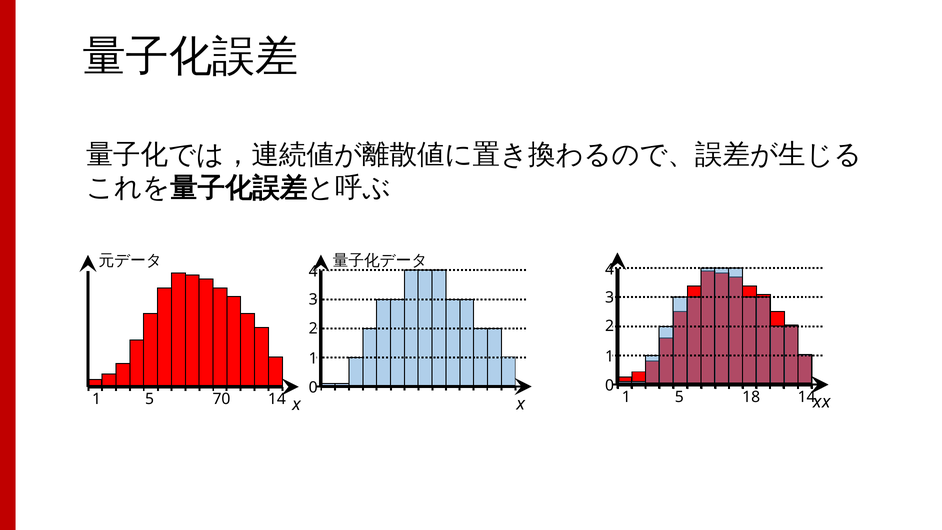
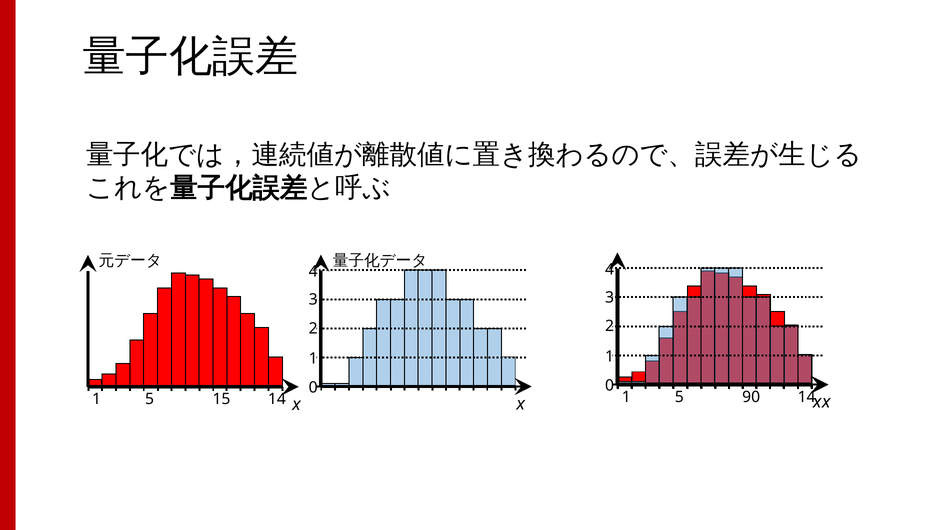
18: 18 -> 90
70: 70 -> 15
